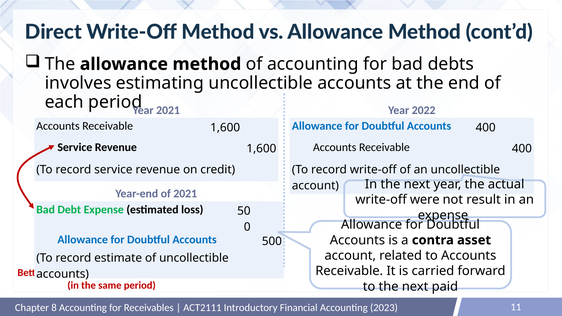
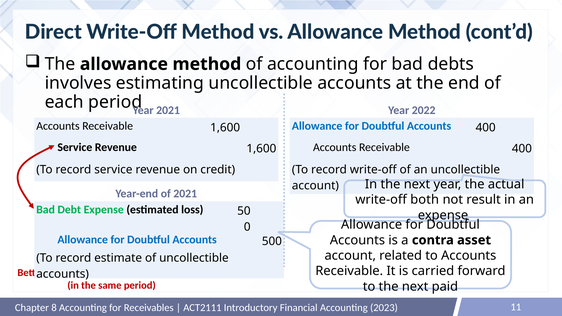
were: were -> both
